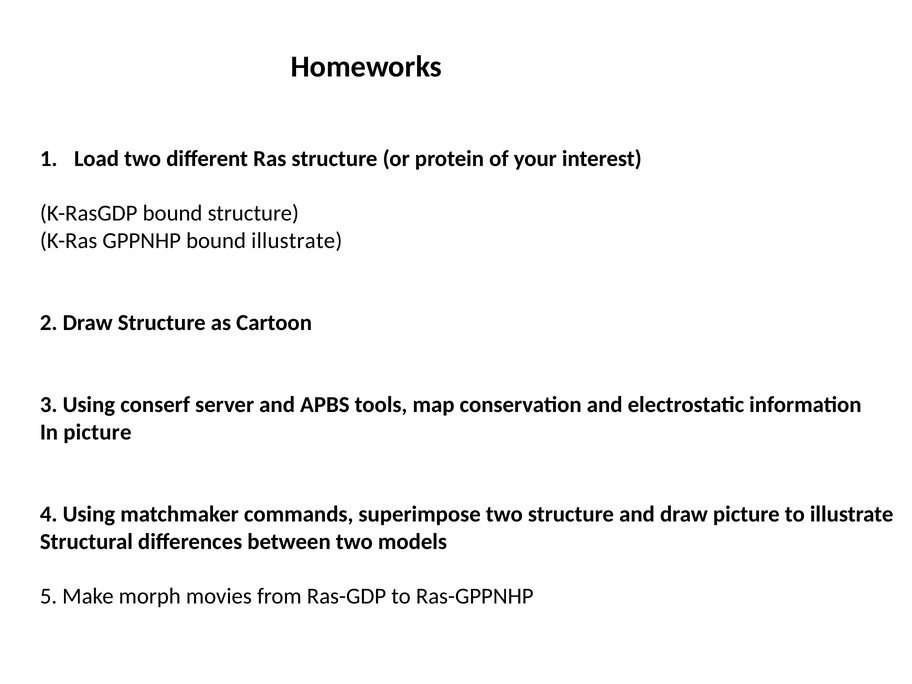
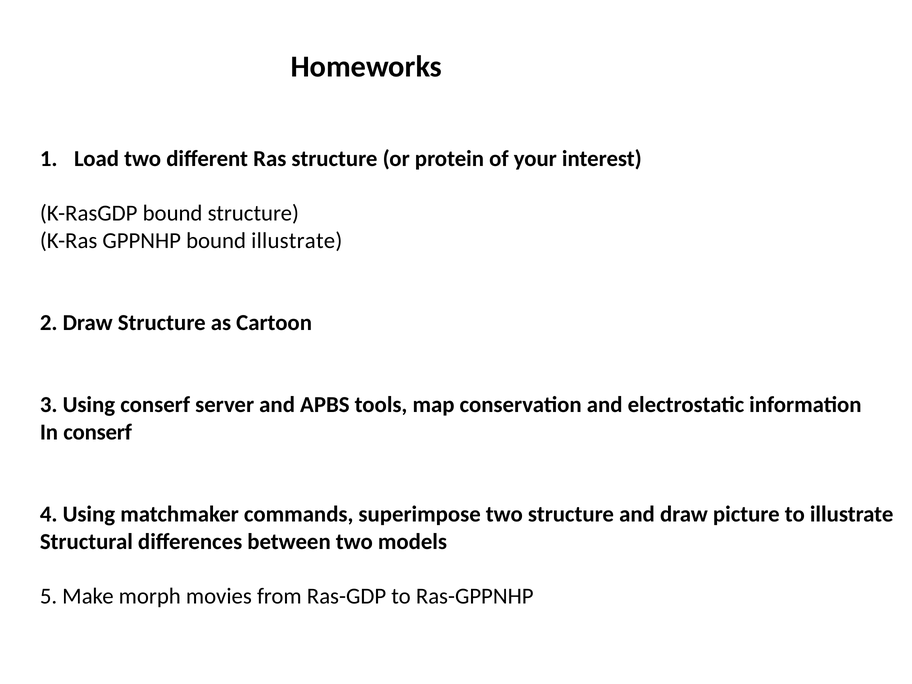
In picture: picture -> conserf
